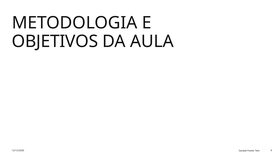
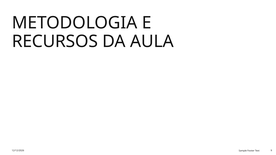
OBJETIVOS: OBJETIVOS -> RECURSOS
